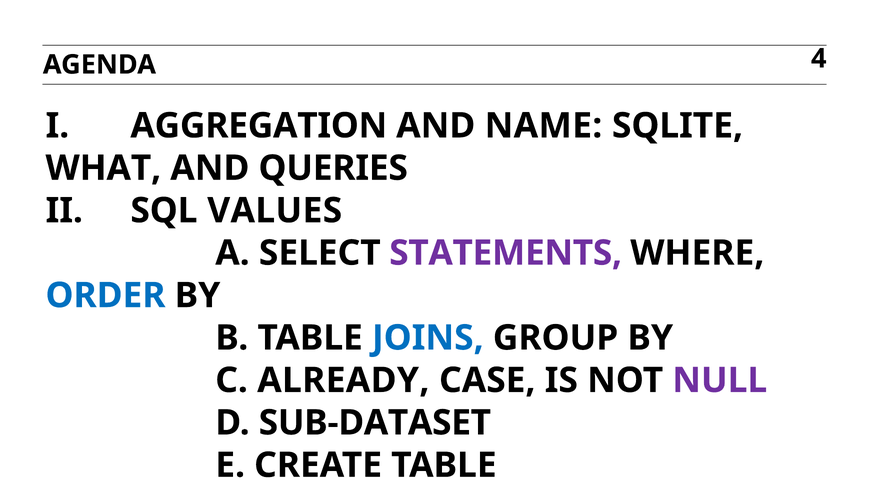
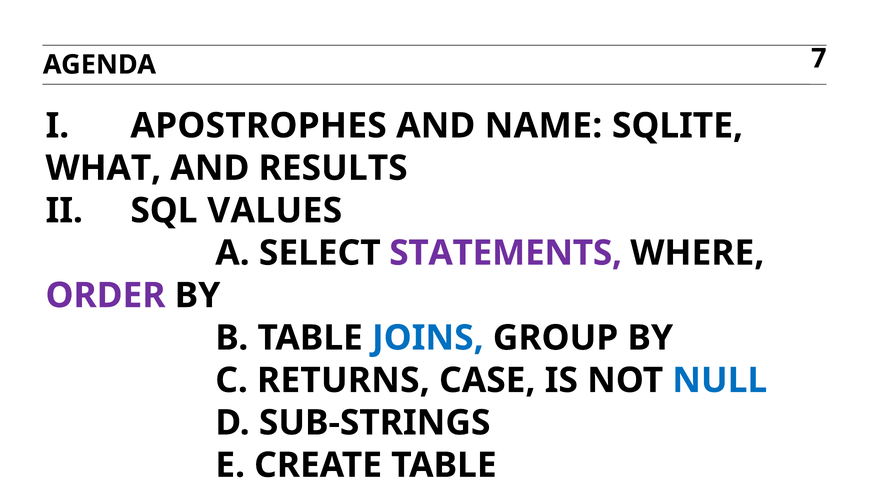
4: 4 -> 7
AGGREGATION: AGGREGATION -> APOSTROPHES
QUERIES: QUERIES -> RESULTS
ORDER colour: blue -> purple
ALREADY: ALREADY -> RETURNS
NULL colour: purple -> blue
SUB-DATASET: SUB-DATASET -> SUB-STRINGS
